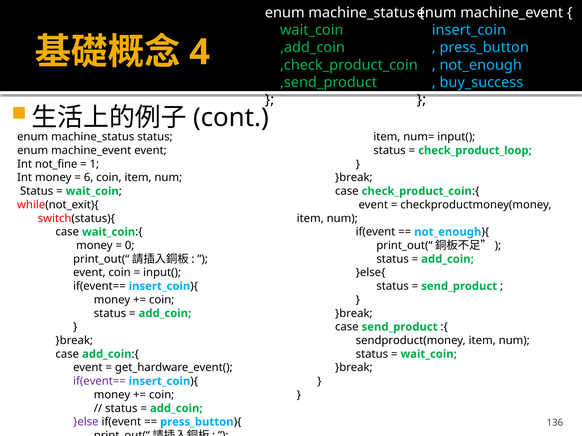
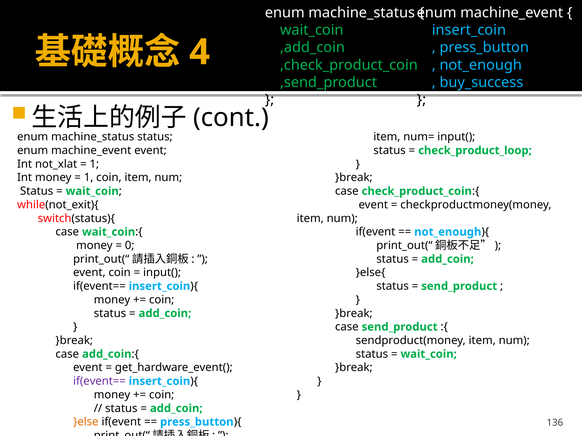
not_fine: not_fine -> not_xlat
6 at (89, 178): 6 -> 1
}else colour: purple -> orange
